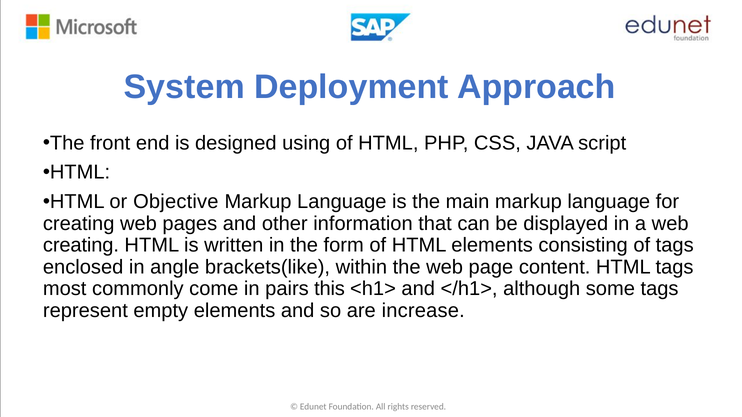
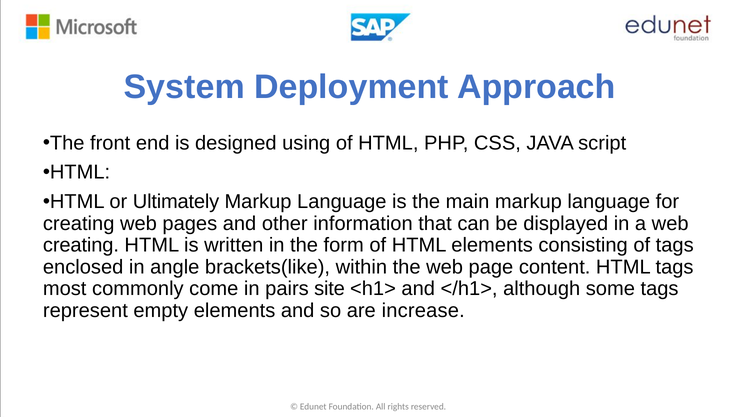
Objective: Objective -> Ultimately
this: this -> site
